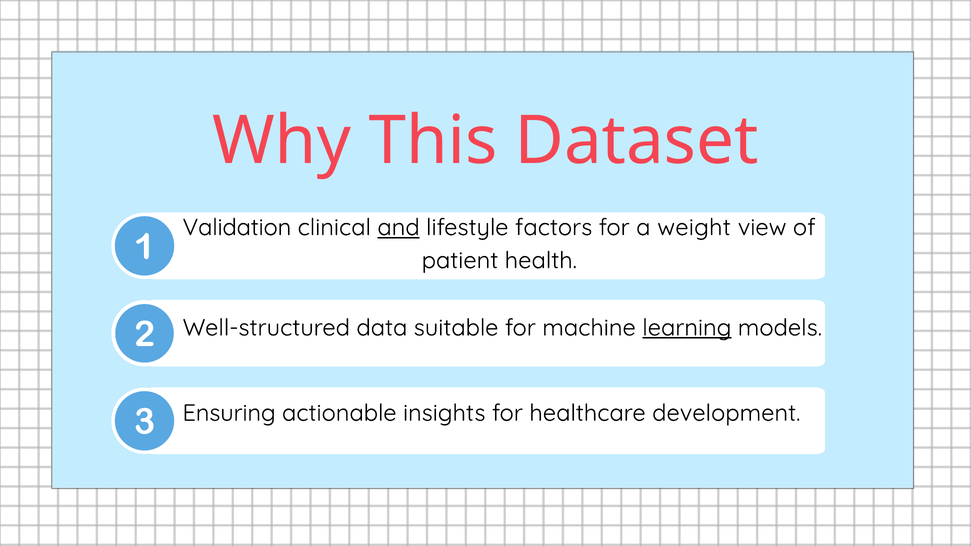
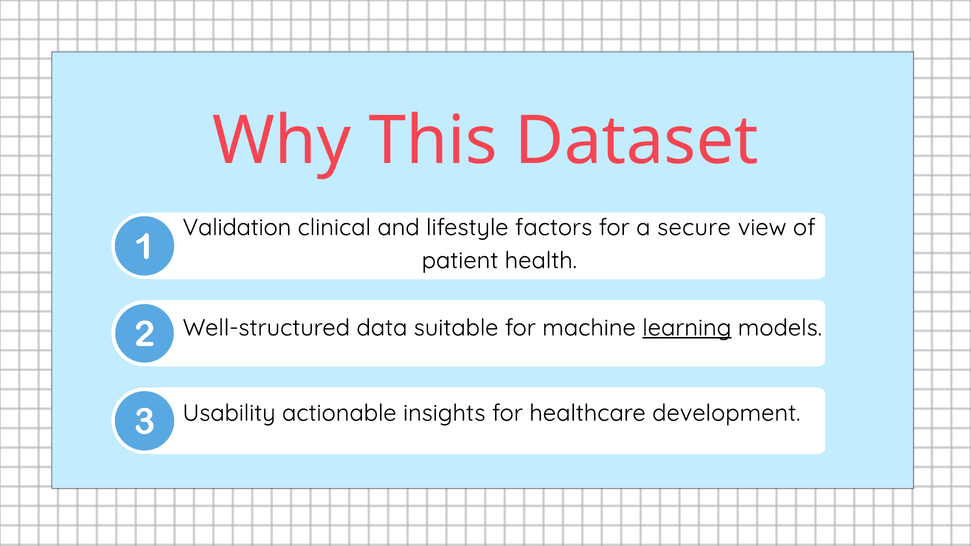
and underline: present -> none
weight: weight -> secure
Ensuring: Ensuring -> Usability
